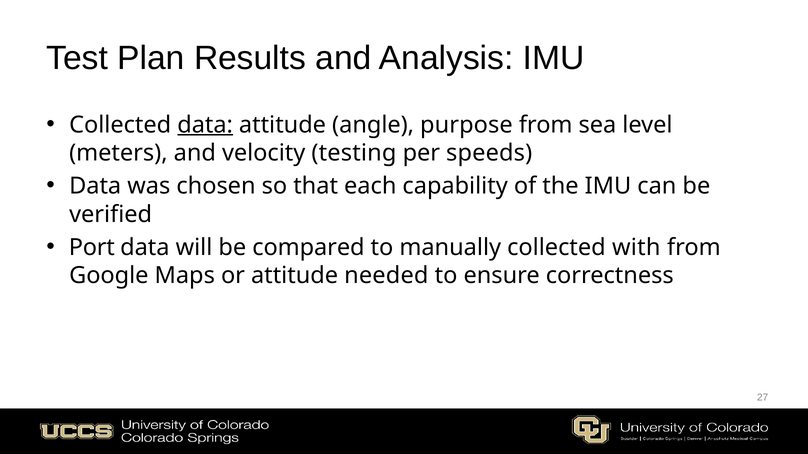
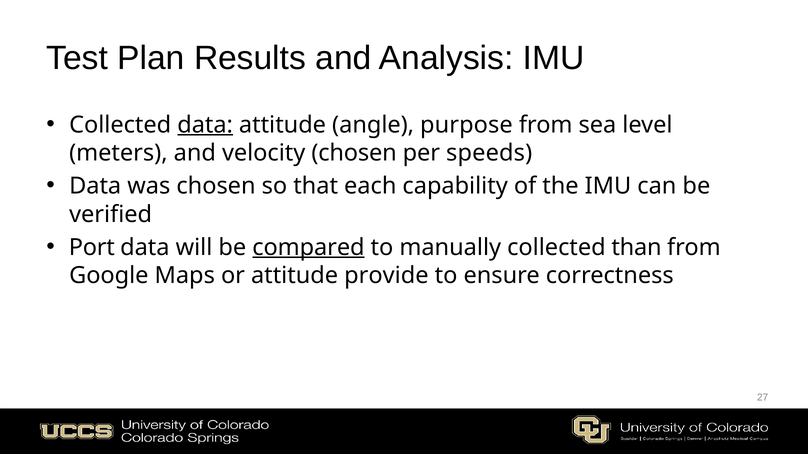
velocity testing: testing -> chosen
compared underline: none -> present
with: with -> than
needed: needed -> provide
